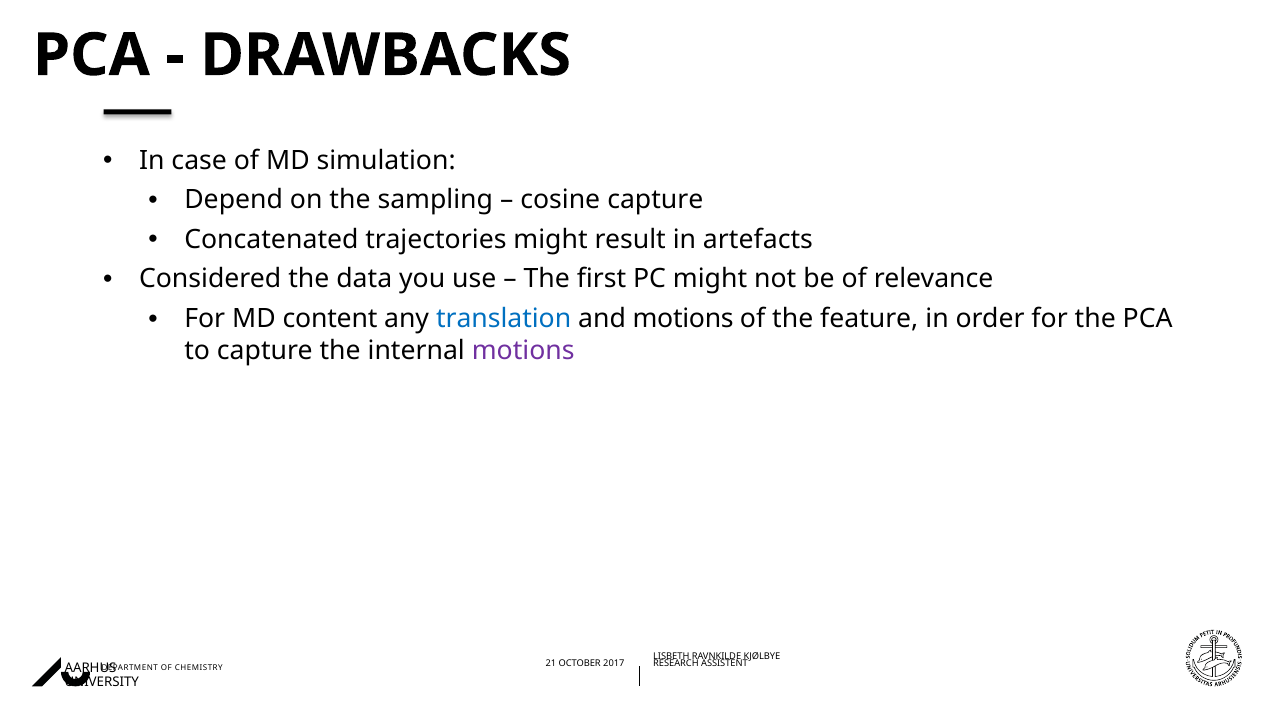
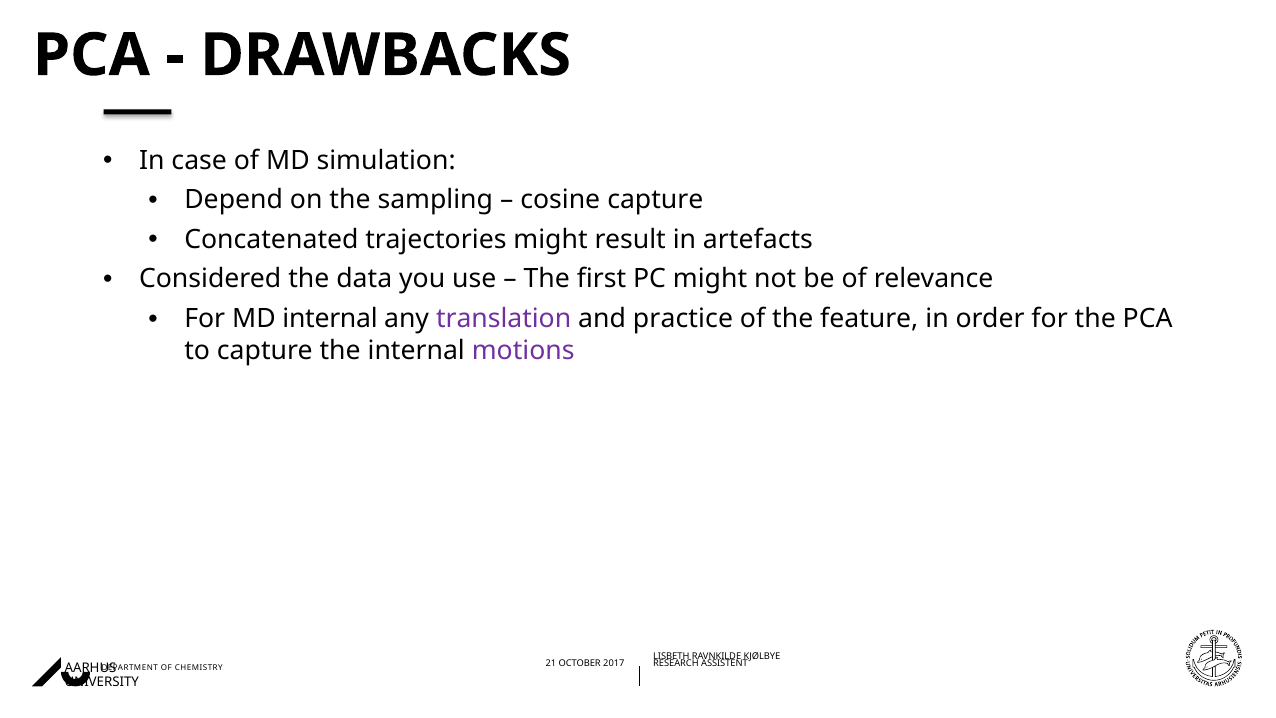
MD content: content -> internal
translation colour: blue -> purple
and motions: motions -> practice
